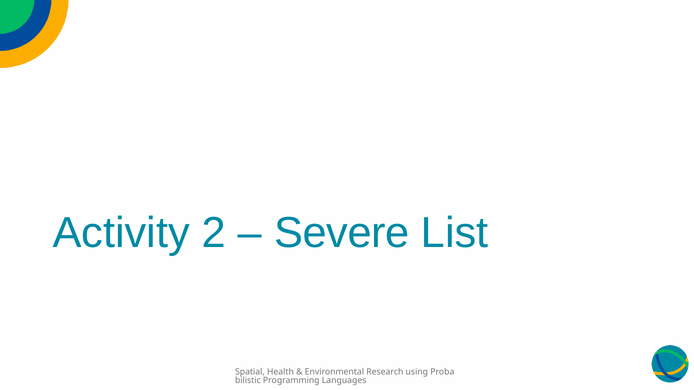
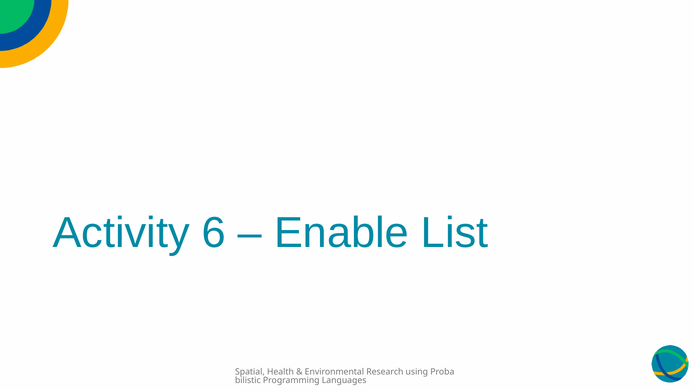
2: 2 -> 6
Severe: Severe -> Enable
